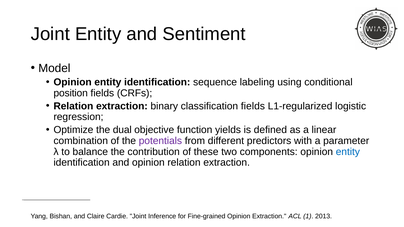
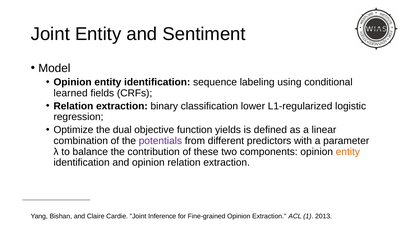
position: position -> learned
classification fields: fields -> lower
entity at (348, 152) colour: blue -> orange
